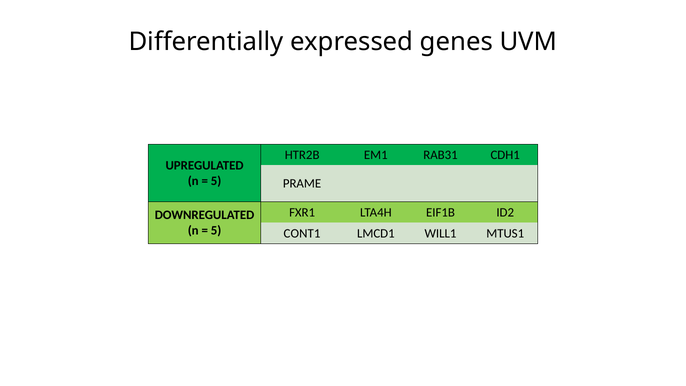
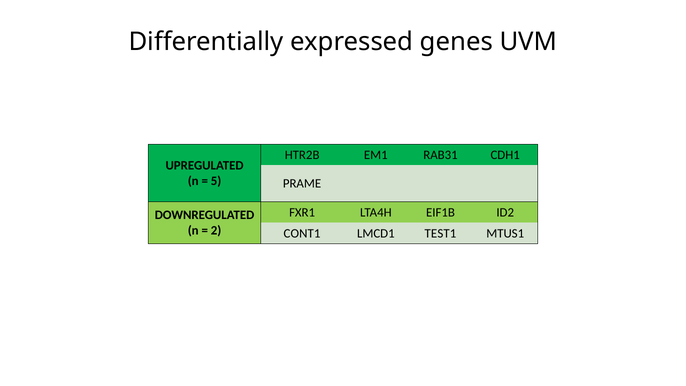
5 at (216, 231): 5 -> 2
WILL1: WILL1 -> TEST1
